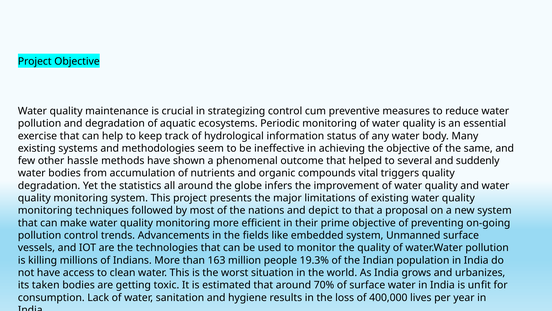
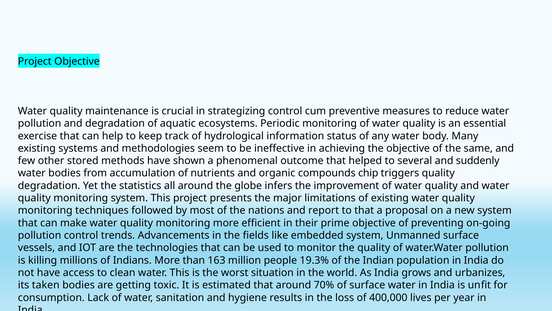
hassle: hassle -> stored
vital: vital -> chip
depict: depict -> report
